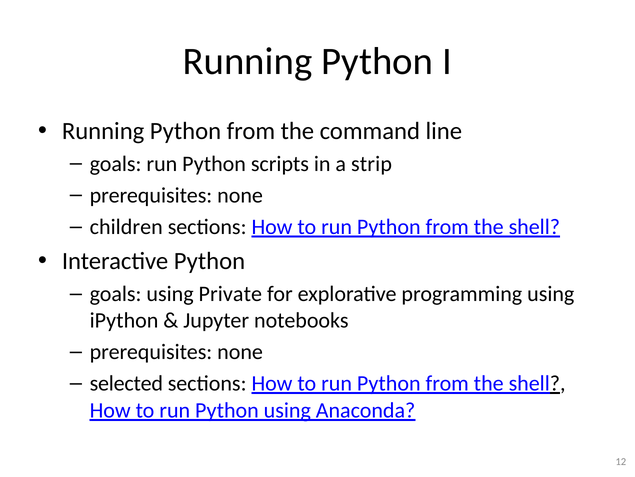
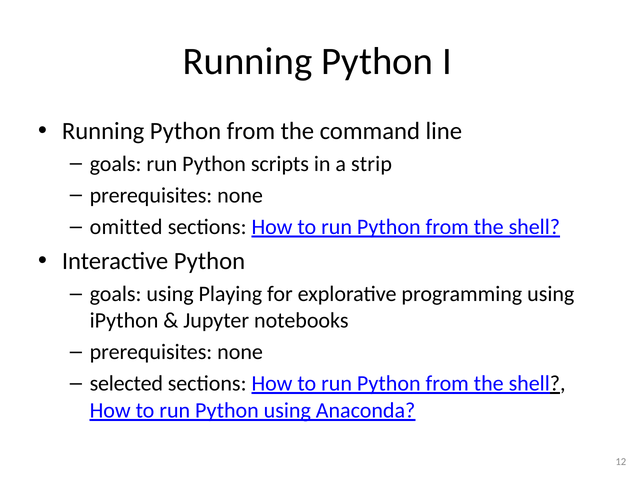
children: children -> omitted
Private: Private -> Playing
